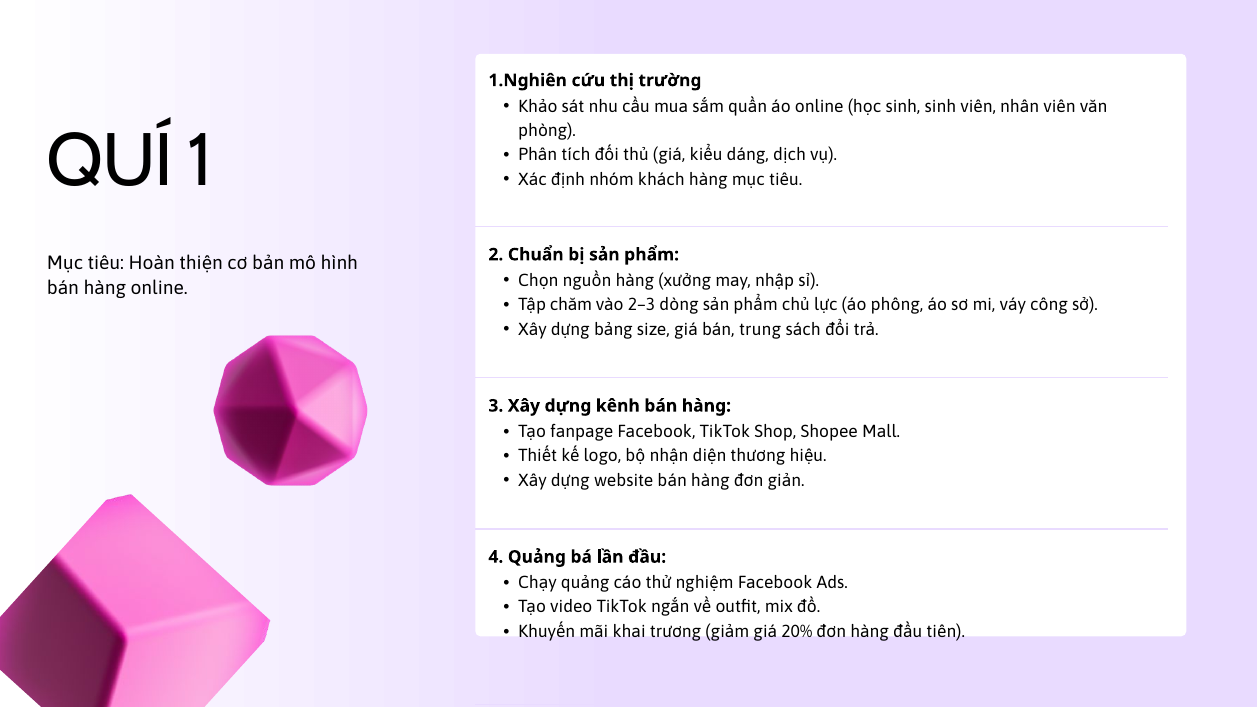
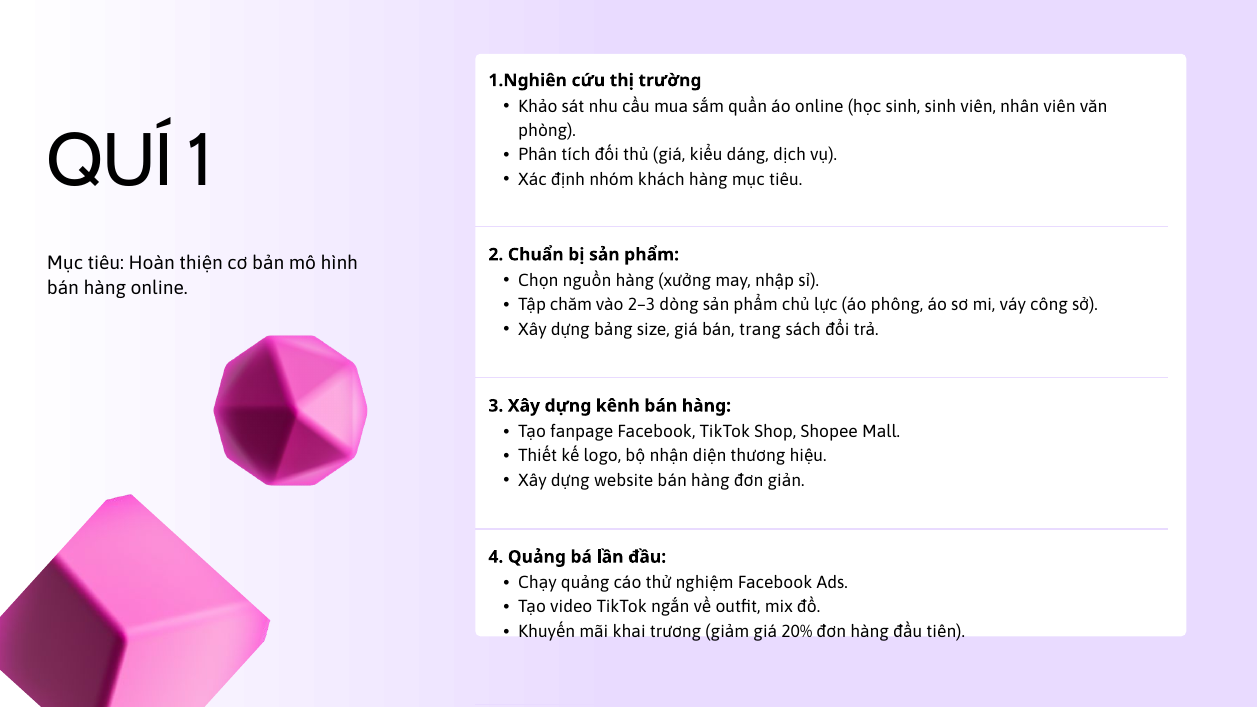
trung: trung -> trang
